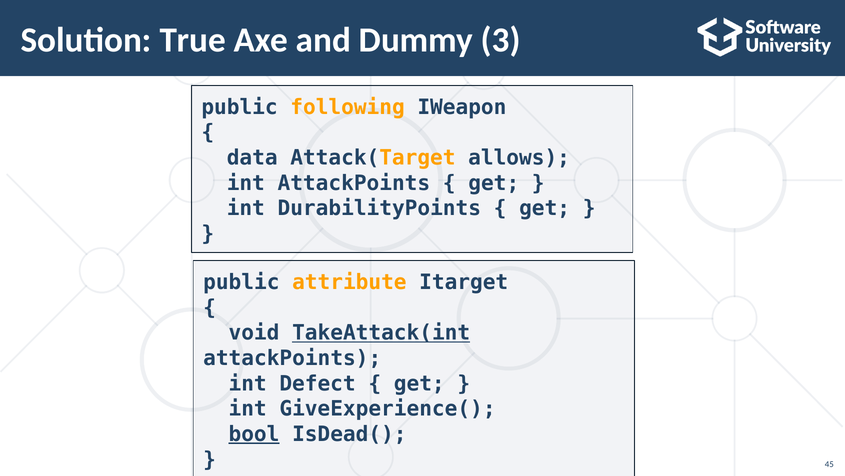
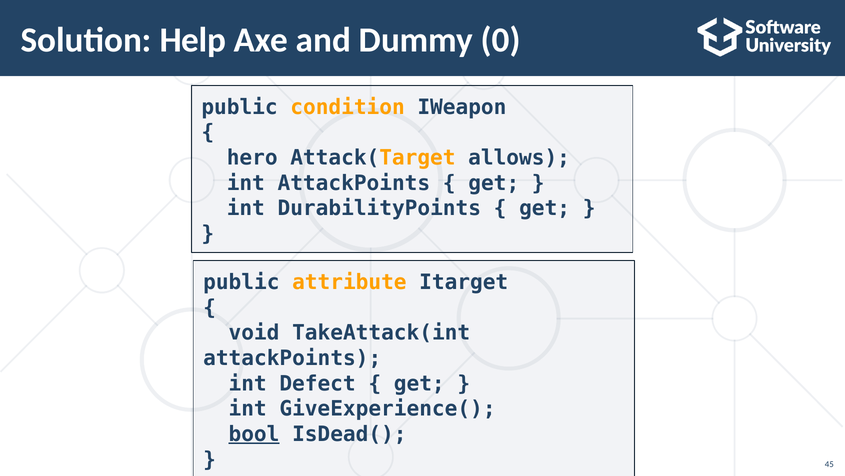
True: True -> Help
3: 3 -> 0
following: following -> condition
data: data -> hero
TakeAttack(int underline: present -> none
